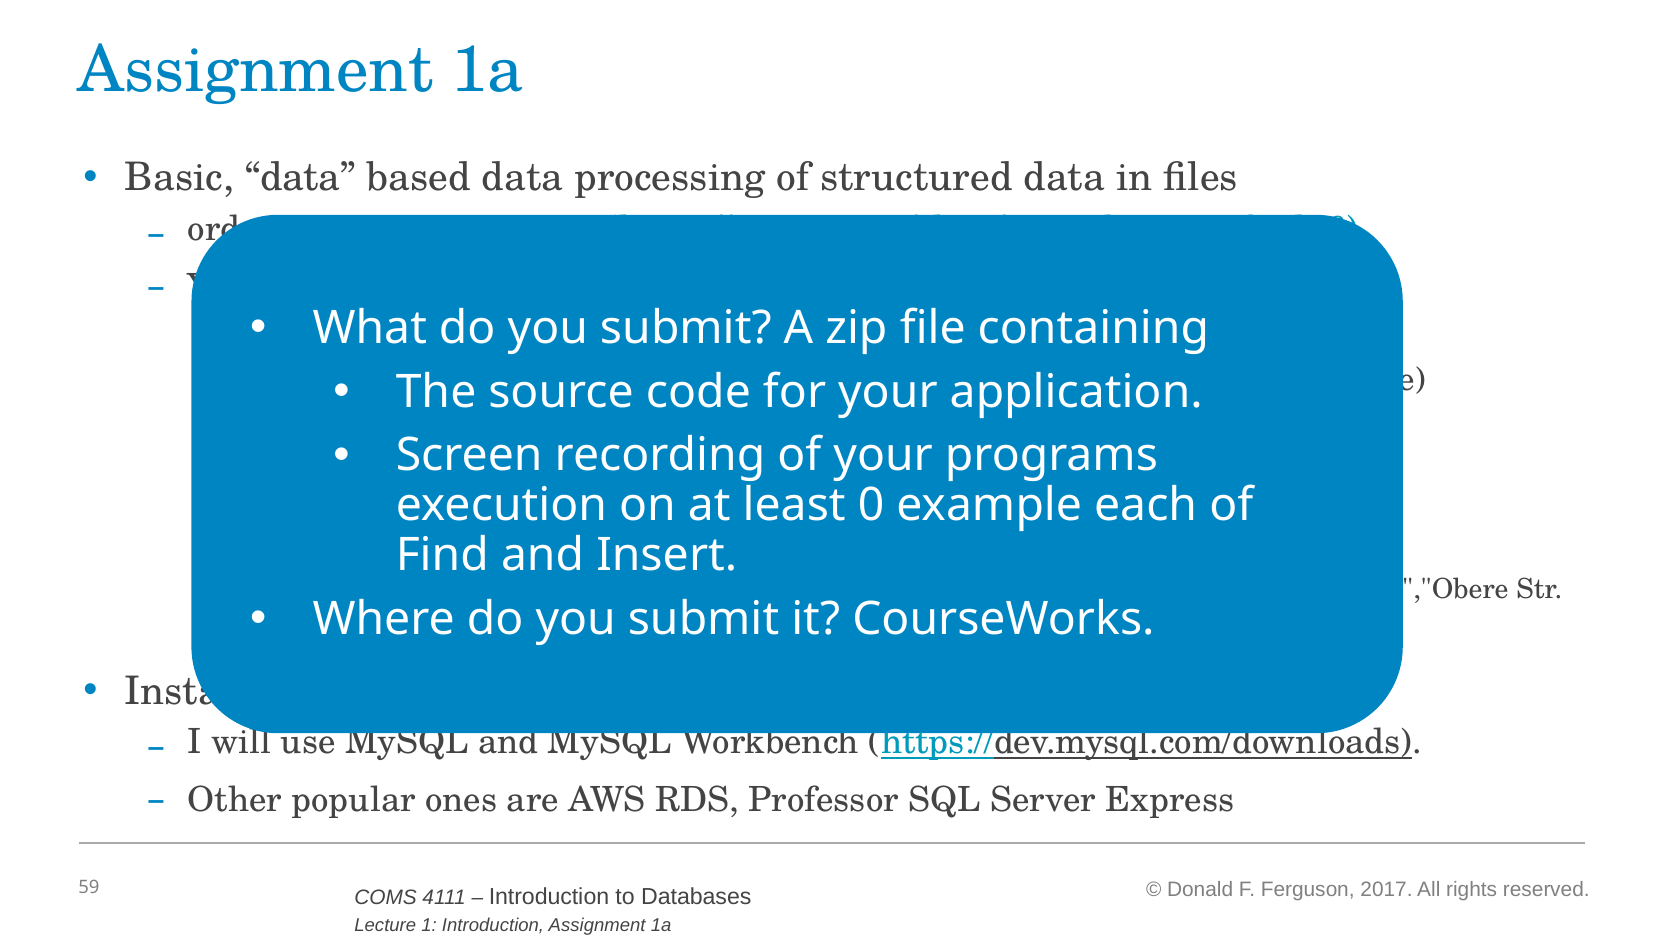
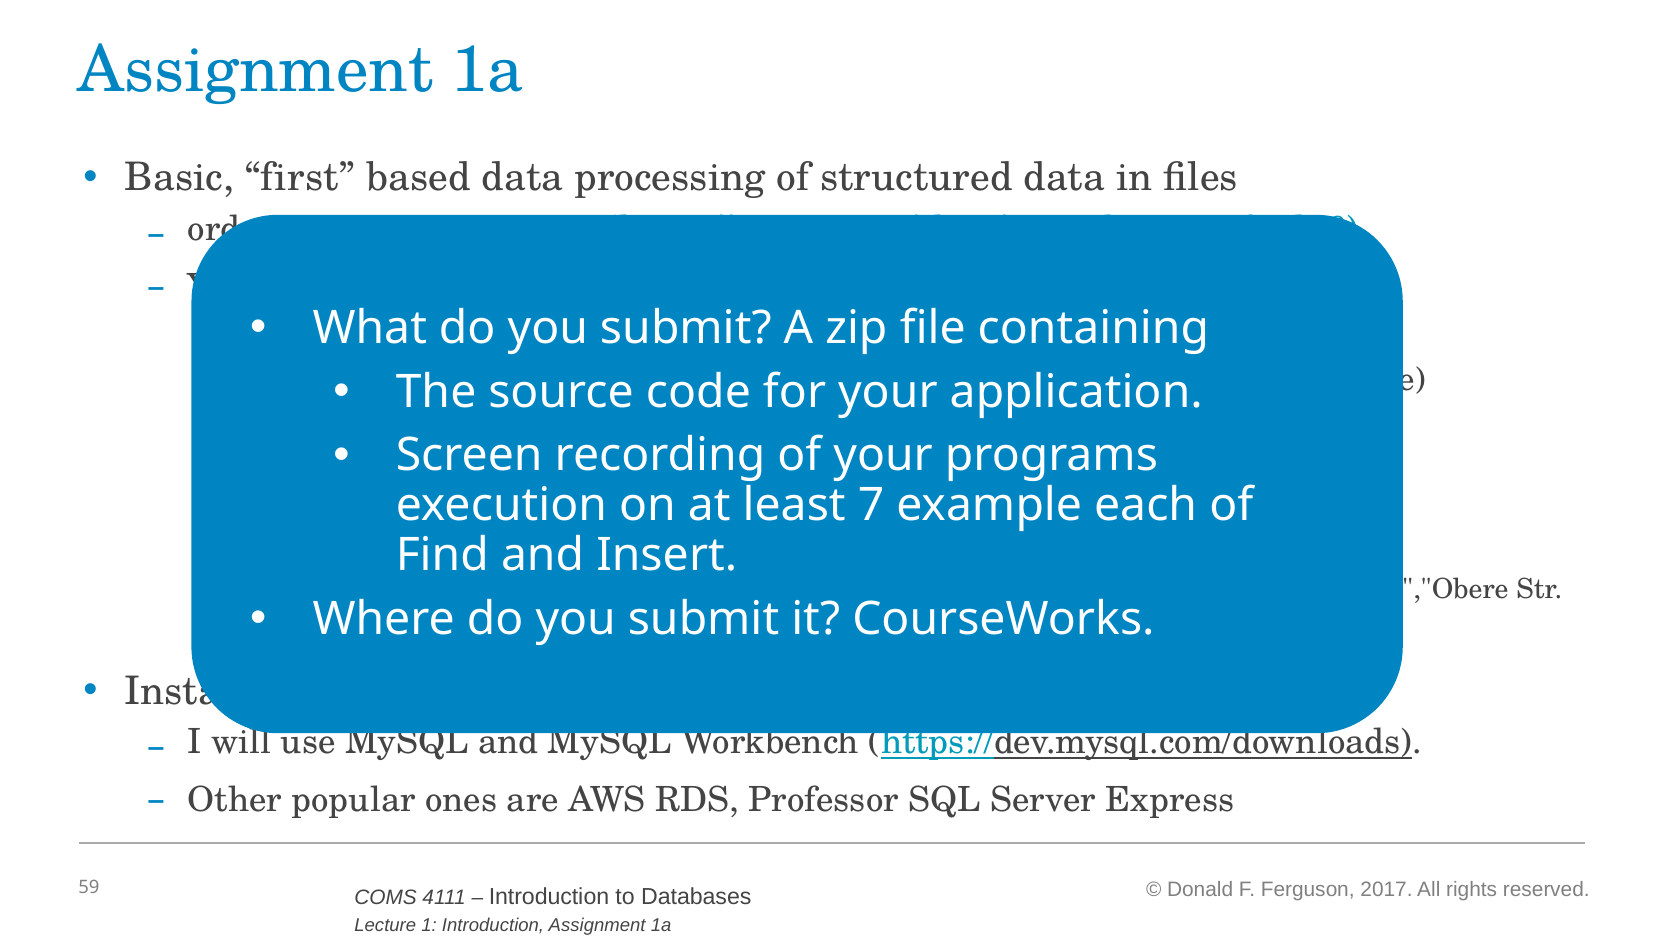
Basic data: data -> first
0: 0 -> 7
